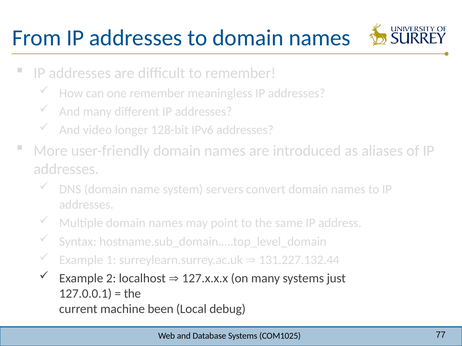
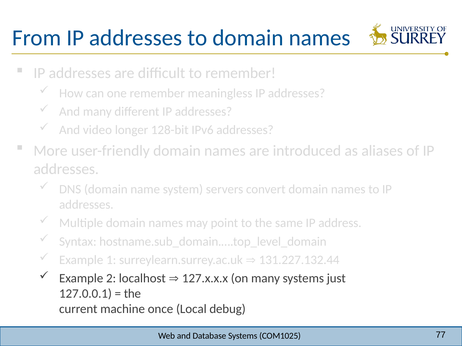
been: been -> once
